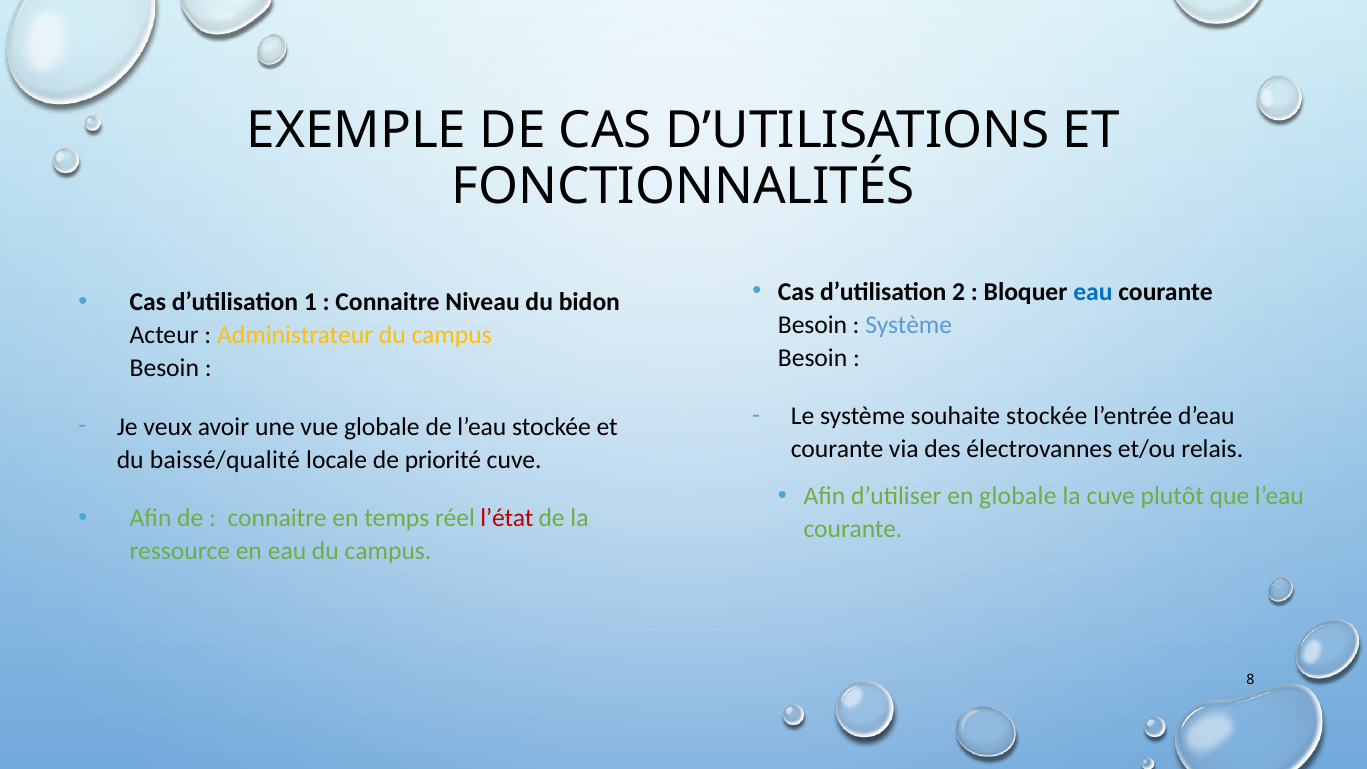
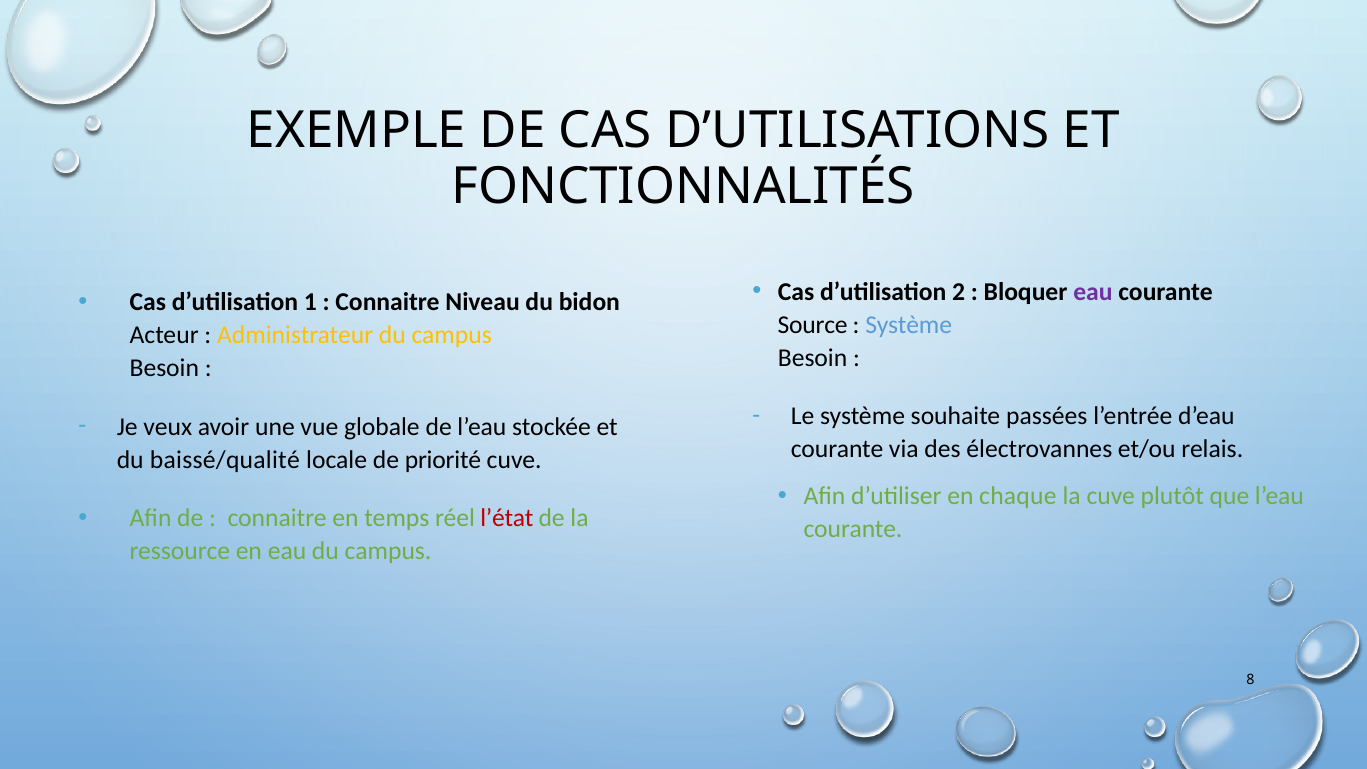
eau at (1093, 292) colour: blue -> purple
Besoin at (813, 325): Besoin -> Source
souhaite stockée: stockée -> passées
en globale: globale -> chaque
